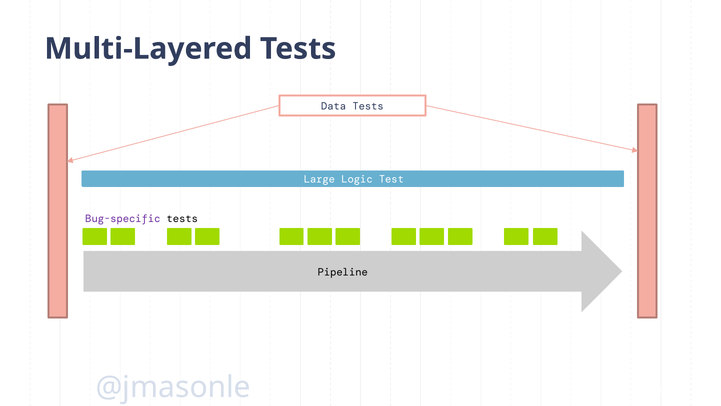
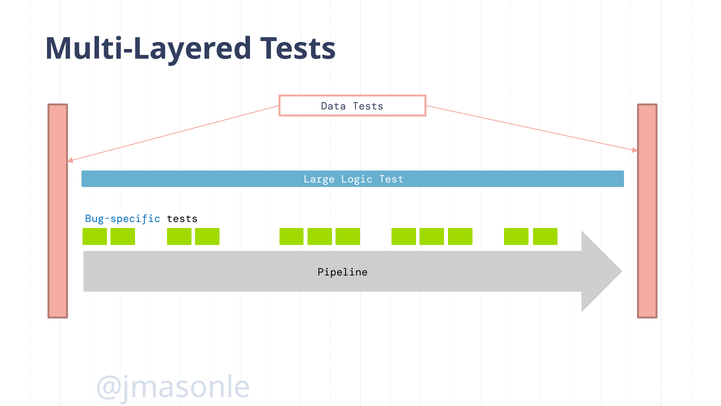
Bug-specific colour: purple -> blue
